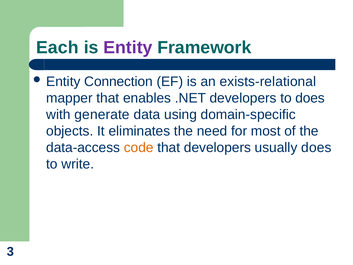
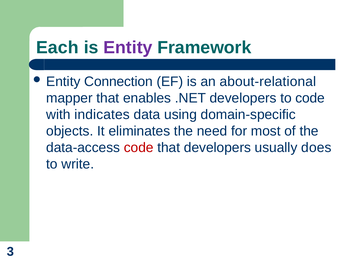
exists-relational: exists-relational -> about-relational
to does: does -> code
generate: generate -> indicates
code at (139, 147) colour: orange -> red
